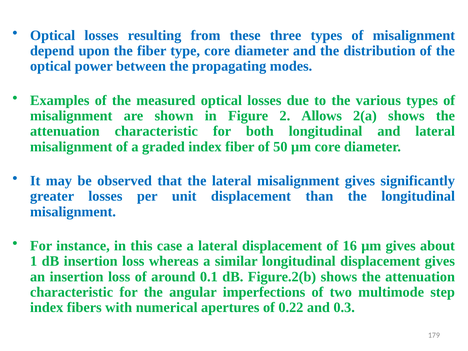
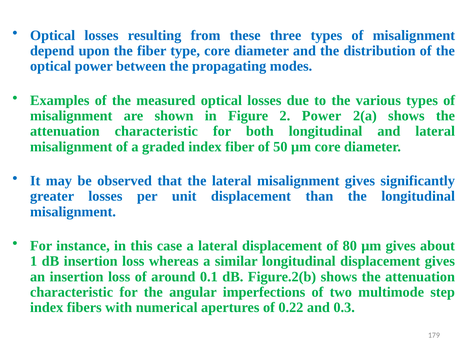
2 Allows: Allows -> Power
16: 16 -> 80
